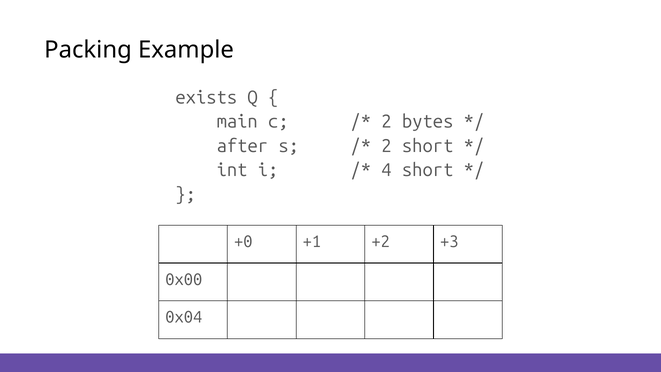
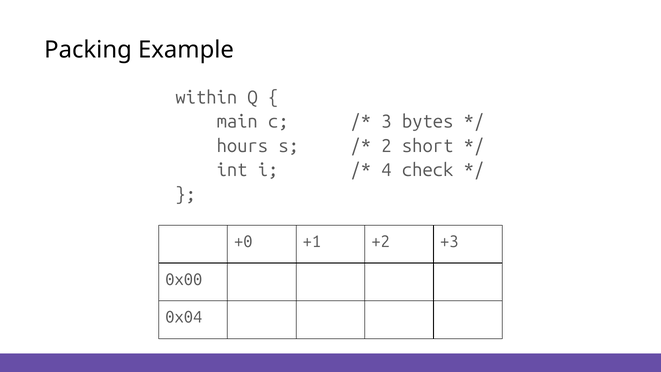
exists: exists -> within
2 at (387, 122): 2 -> 3
after: after -> hours
4 short: short -> check
